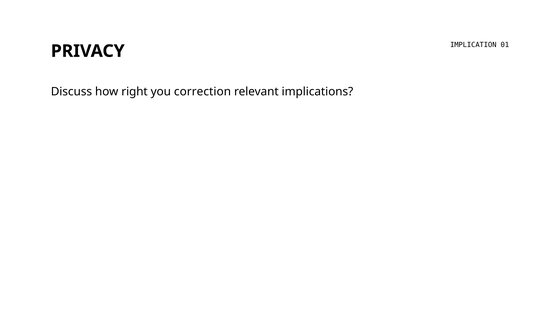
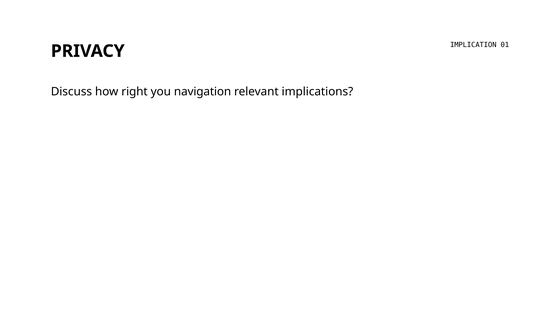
correction: correction -> navigation
